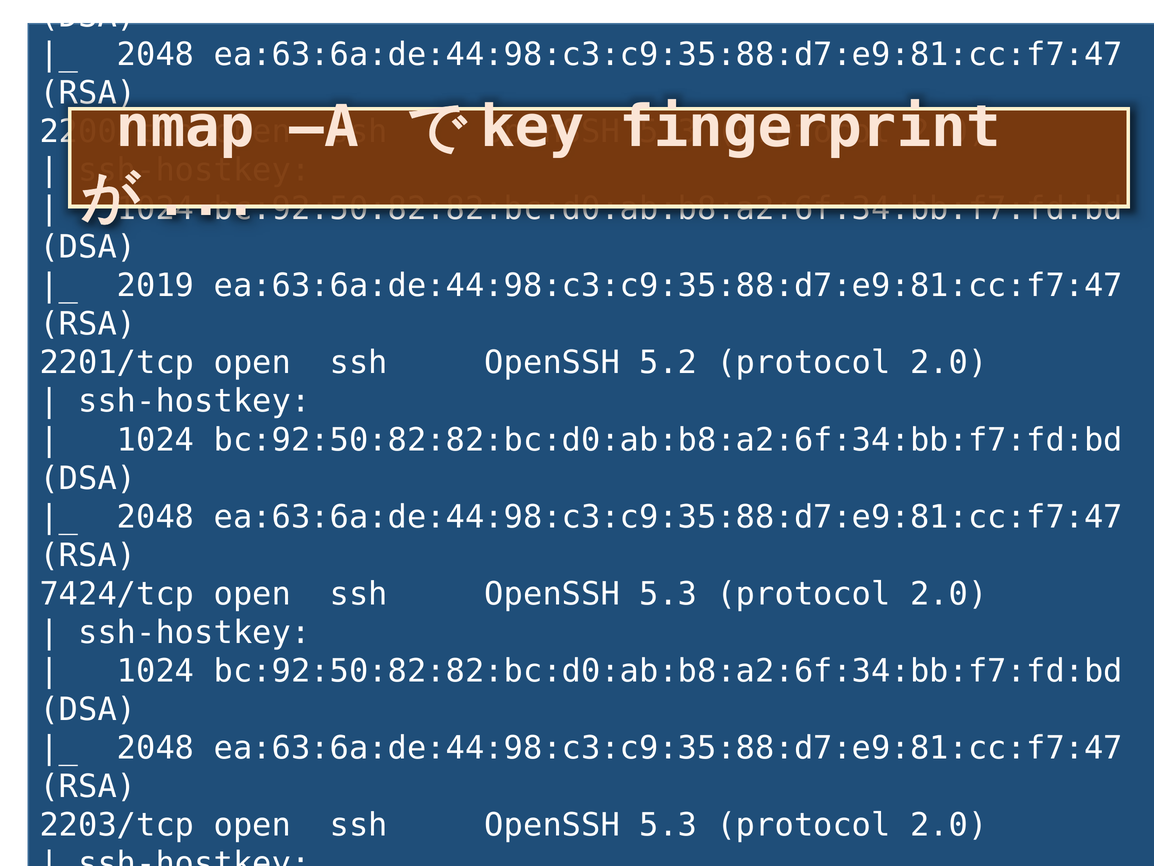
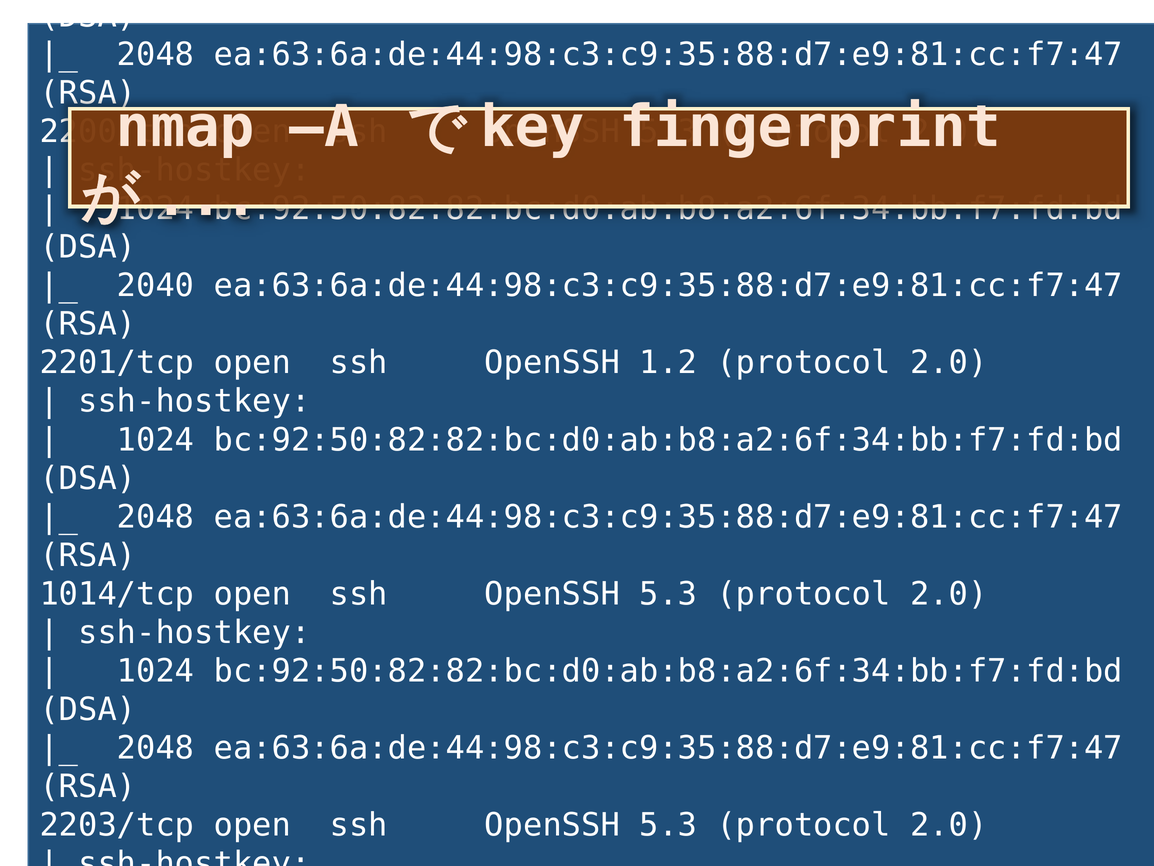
2019: 2019 -> 2040
5.2: 5.2 -> 1.2
7424/tcp: 7424/tcp -> 1014/tcp
